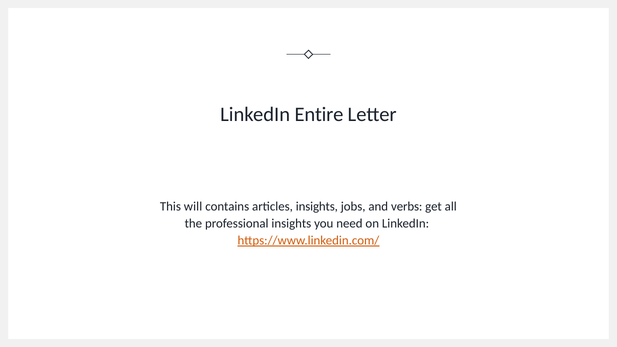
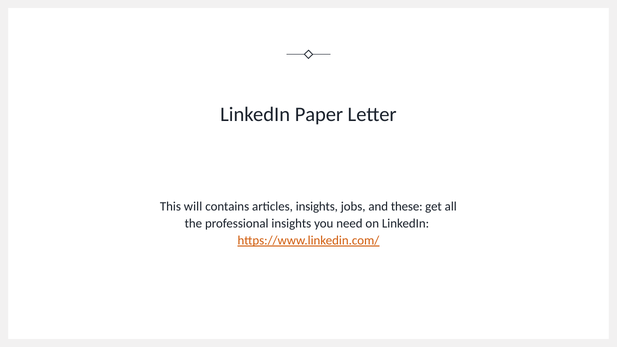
Entire: Entire -> Paper
verbs: verbs -> these
